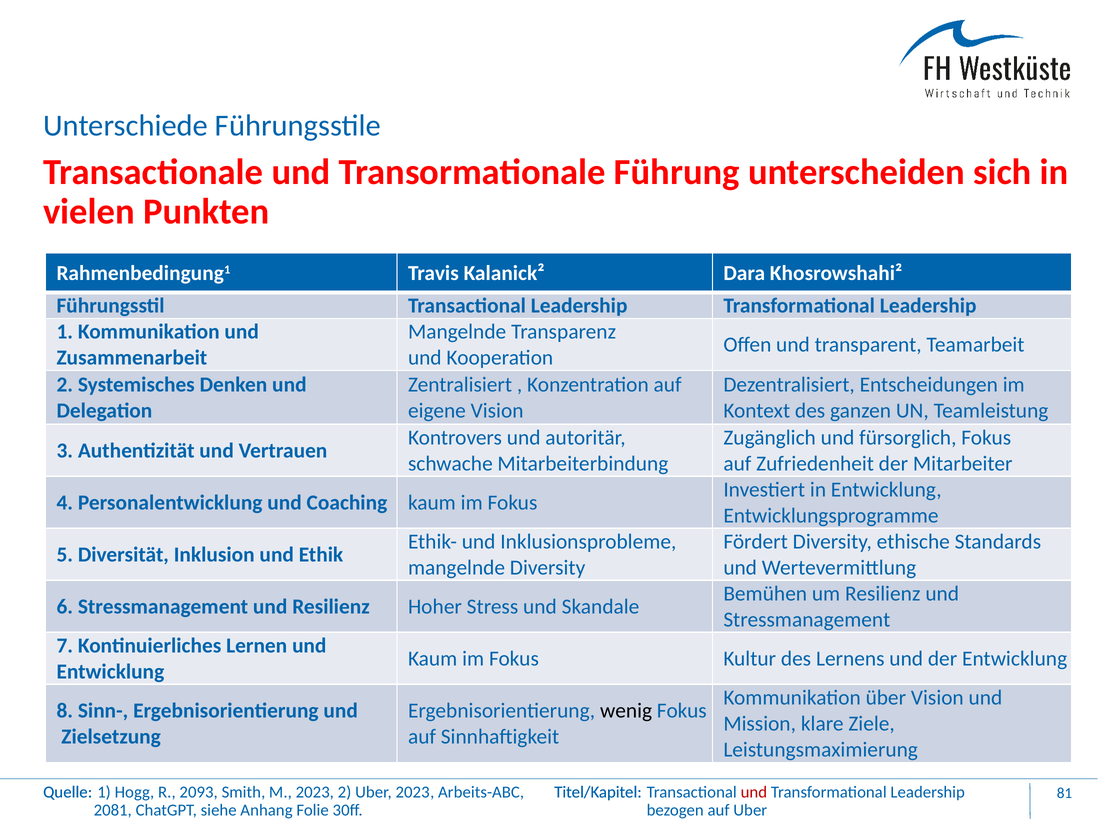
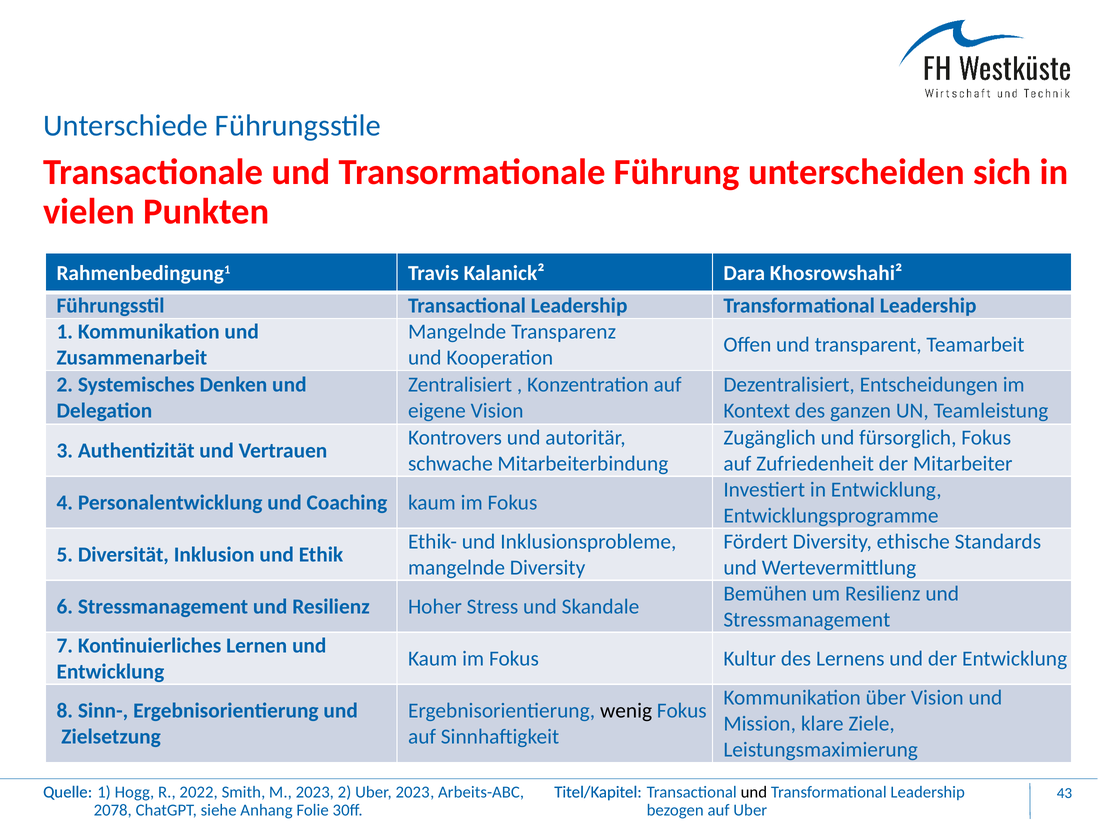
81: 81 -> 43
2093: 2093 -> 2022
und at (754, 792) colour: red -> black
2081: 2081 -> 2078
